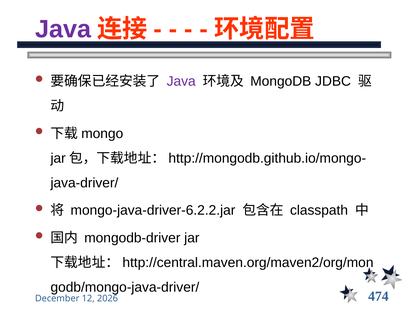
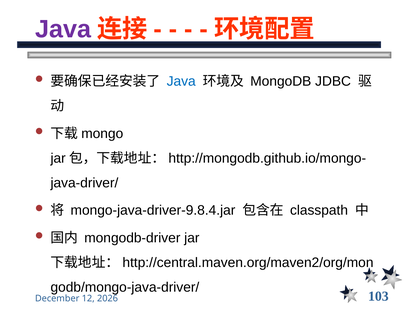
Java at (181, 81) colour: purple -> blue
mongo-java-driver-6.2.2.jar: mongo-java-driver-6.2.2.jar -> mongo-java-driver-9.8.4.jar
474: 474 -> 103
